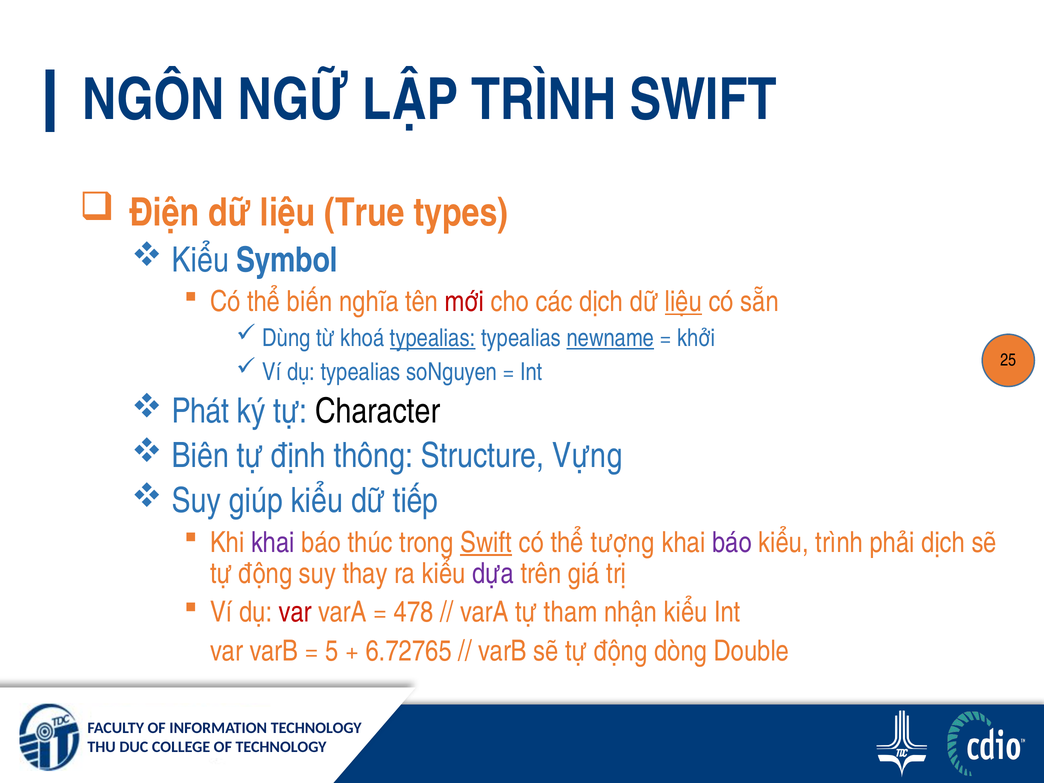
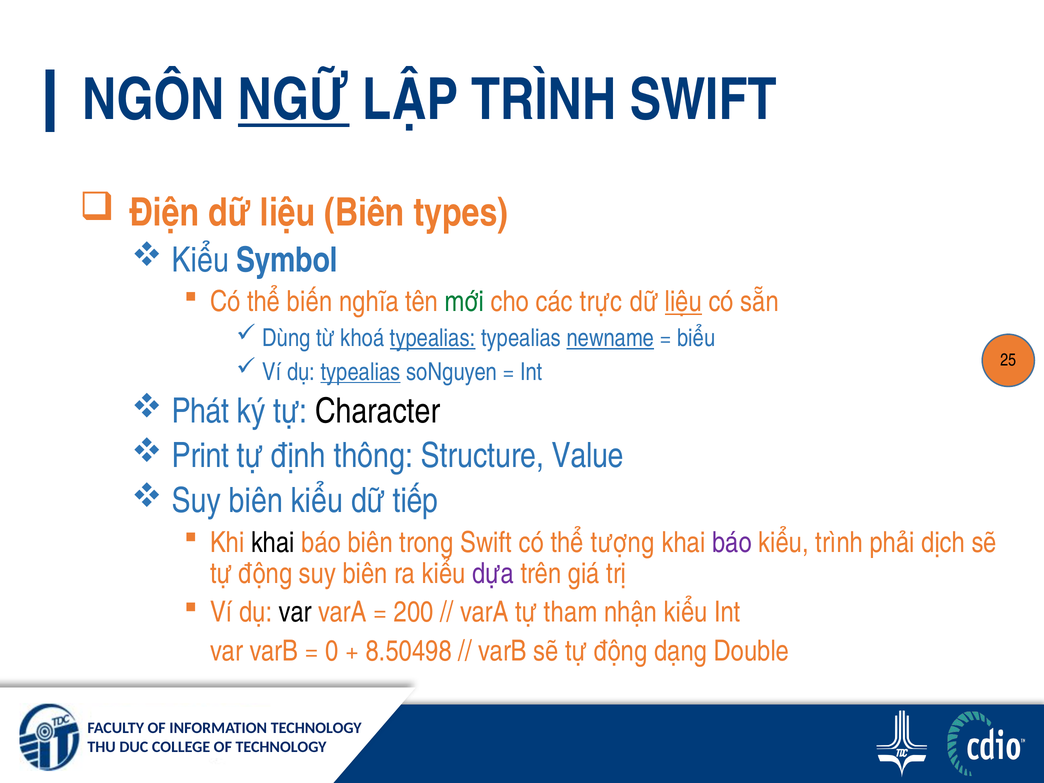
NGỮ underline: none -> present
liệu True: True -> Biên
mới colour: red -> green
các dịch: dịch -> trực
khởi: khởi -> biểu
typealias at (361, 372) underline: none -> present
Biên: Biên -> Print
Vựng: Vựng -> Value
giúp at (256, 501): giúp -> biên
khai at (273, 543) colour: purple -> black
báo thúc: thúc -> biên
Swift at (486, 543) underline: present -> none
động suy thay: thay -> biên
var at (295, 612) colour: red -> black
478: 478 -> 200
5: 5 -> 0
6.72765: 6.72765 -> 8.50498
dòng: dòng -> dạng
